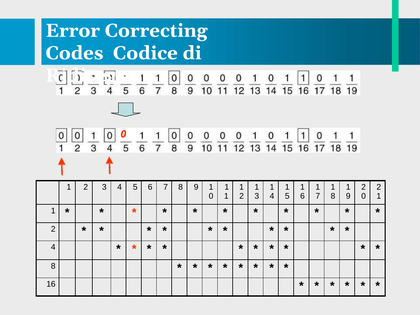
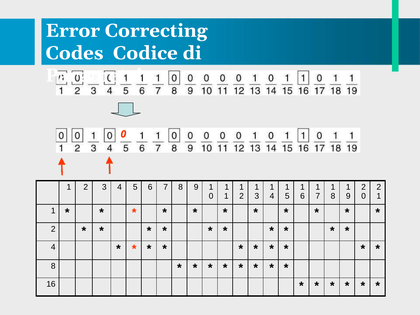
Ridisegno: Ridisegno -> Parametri
